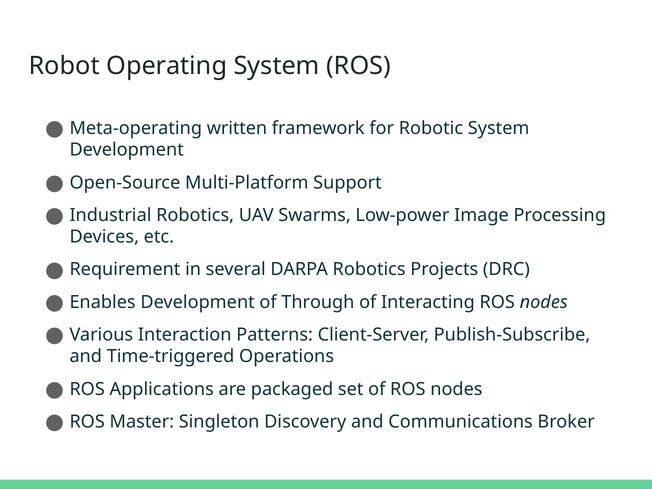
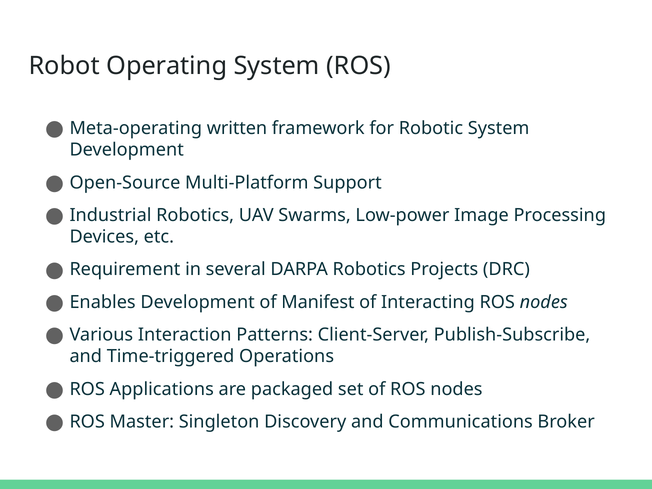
Through: Through -> Manifest
